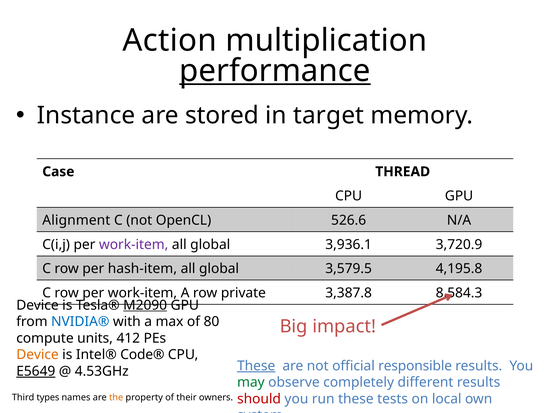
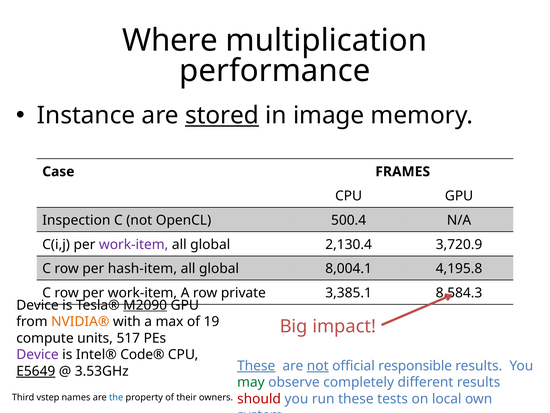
Action: Action -> Where
performance underline: present -> none
stored underline: none -> present
target: target -> image
THREAD: THREAD -> FRAMES
Alignment: Alignment -> Inspection
526.6: 526.6 -> 500.4
3,936.1: 3,936.1 -> 2,130.4
3,579.5: 3,579.5 -> 8,004.1
3,387.8: 3,387.8 -> 3,385.1
NVIDIA® colour: blue -> orange
80: 80 -> 19
412: 412 -> 517
Device at (38, 354) colour: orange -> purple
not at (318, 365) underline: none -> present
4.53GHz: 4.53GHz -> 3.53GHz
types: types -> vstep
the colour: orange -> blue
